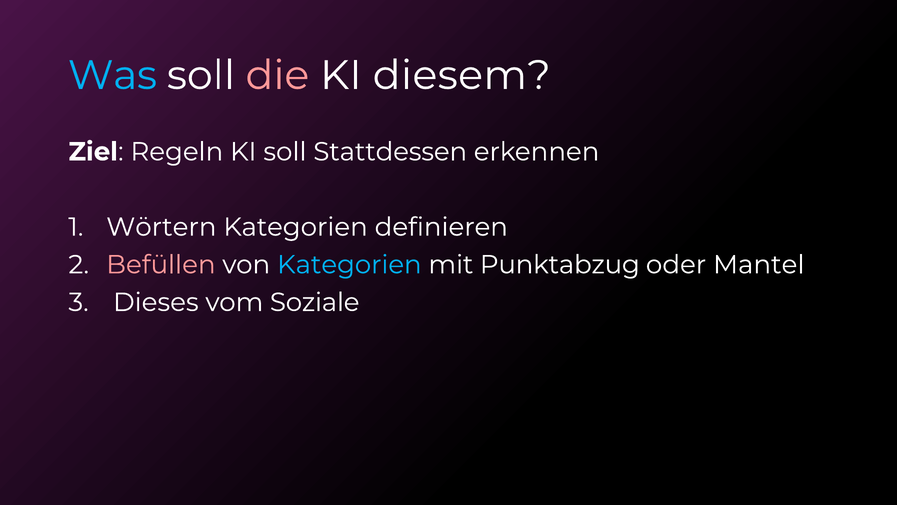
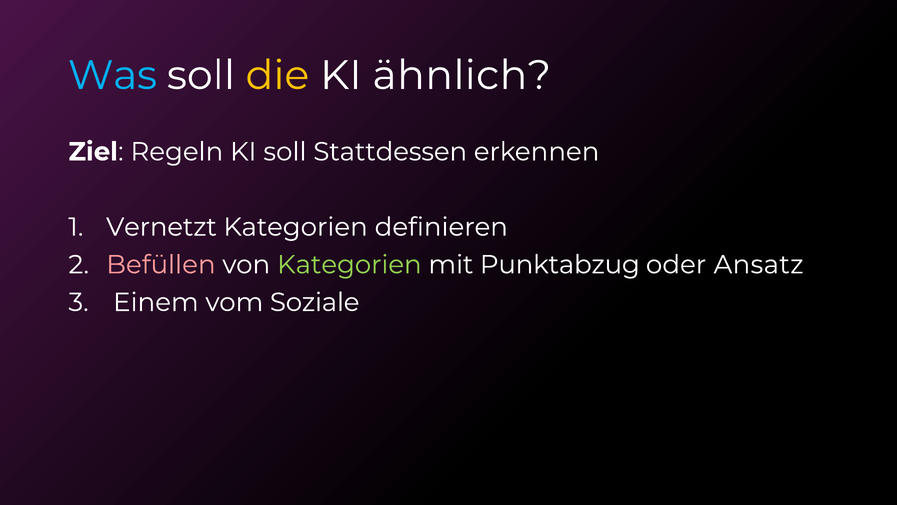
die colour: pink -> yellow
diesem: diesem -> ähnlich
Wörtern: Wörtern -> Vernetzt
Kategorien at (349, 264) colour: light blue -> light green
Mantel: Mantel -> Ansatz
Dieses: Dieses -> Einem
